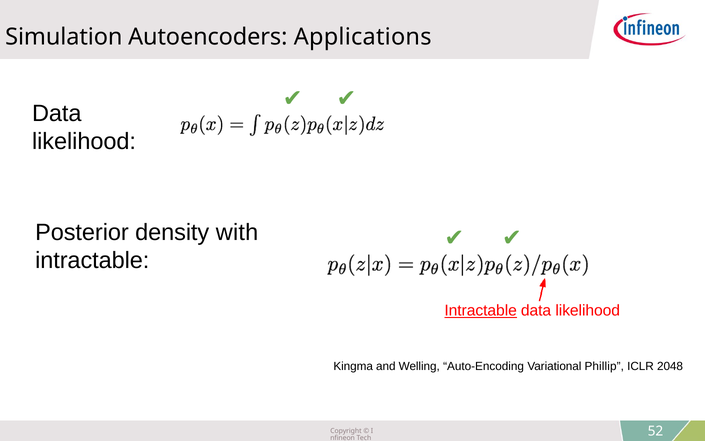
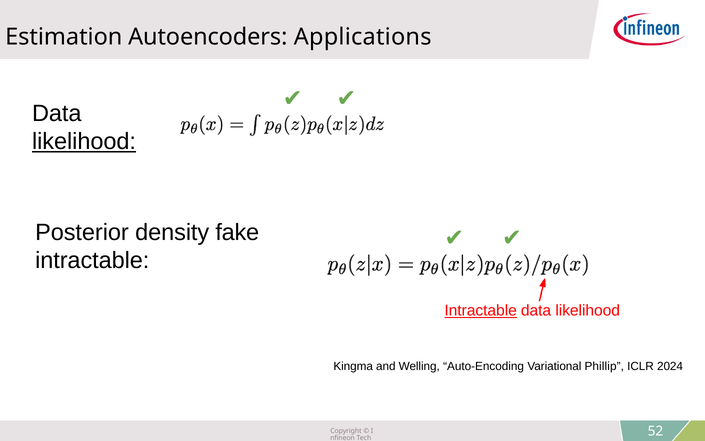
Simulation: Simulation -> Estimation
likelihood at (84, 141) underline: none -> present
with: with -> fake
2048: 2048 -> 2024
